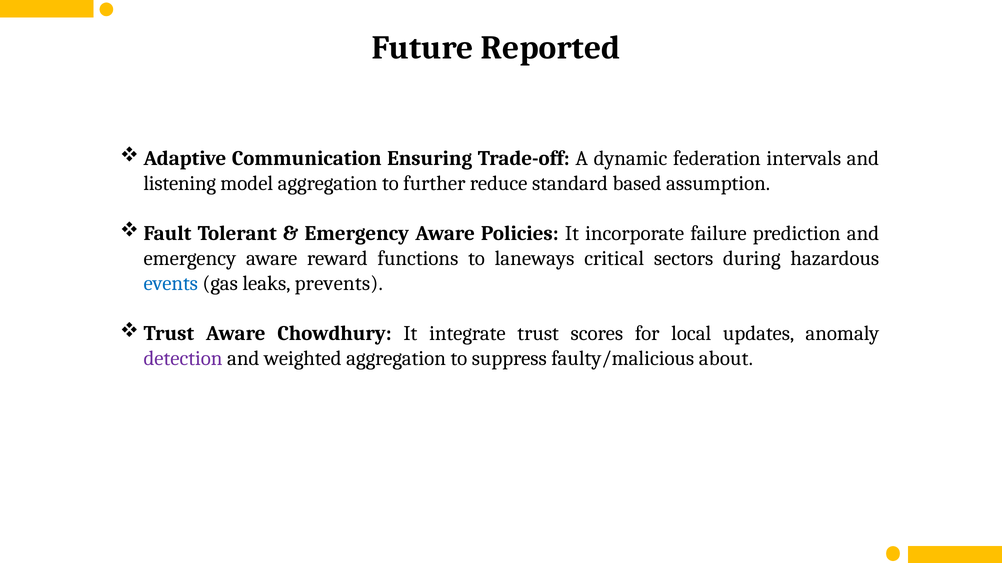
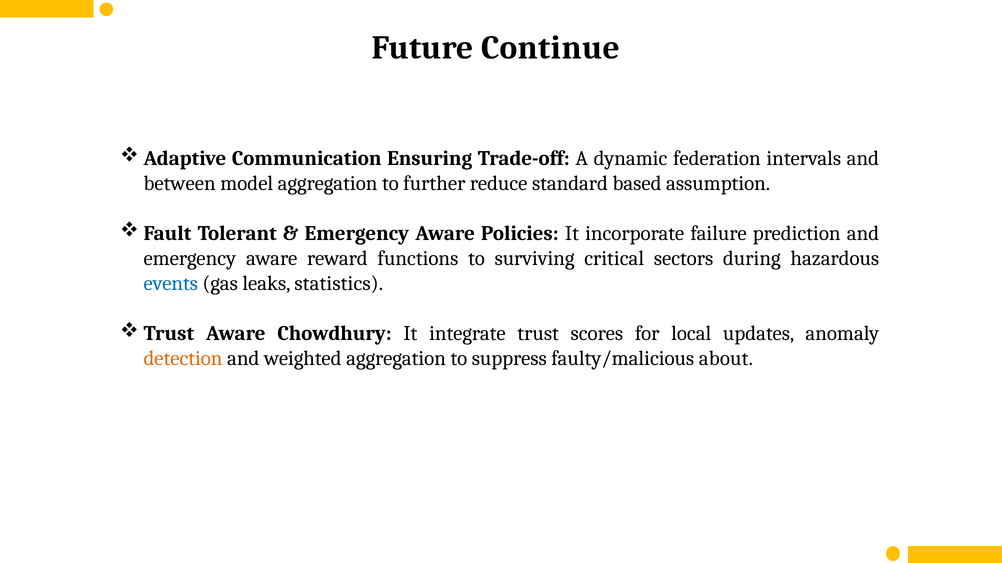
Reported: Reported -> Continue
listening: listening -> between
laneways: laneways -> surviving
prevents: prevents -> statistics
detection colour: purple -> orange
